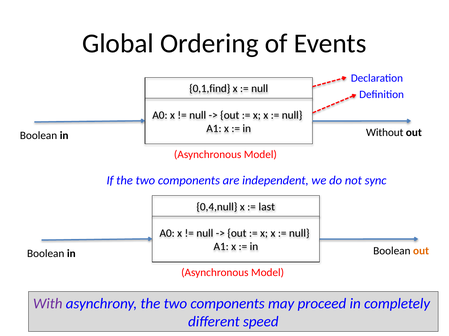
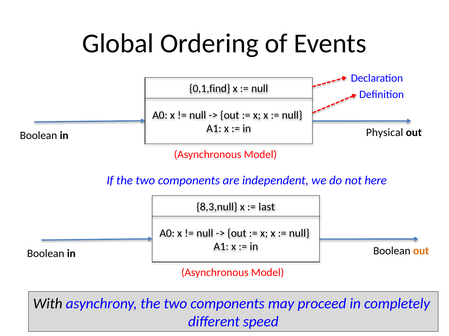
Without: Without -> Physical
sync: sync -> here
0,4,null: 0,4,null -> 8,3,null
With colour: purple -> black
